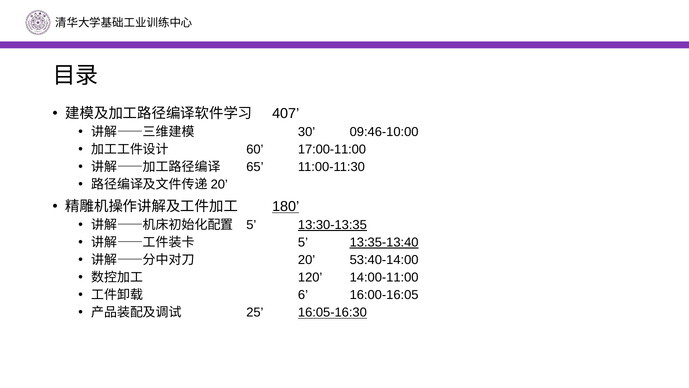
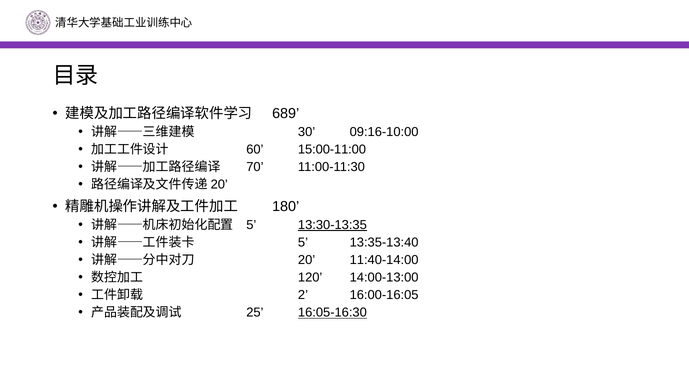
407: 407 -> 689
09:46-10:00: 09:46-10:00 -> 09:16-10:00
17:00-11:00: 17:00-11:00 -> 15:00-11:00
65: 65 -> 70
180 underline: present -> none
13:35-13:40 underline: present -> none
53:40-14:00: 53:40-14:00 -> 11:40-14:00
14:00-11:00: 14:00-11:00 -> 14:00-13:00
6: 6 -> 2
